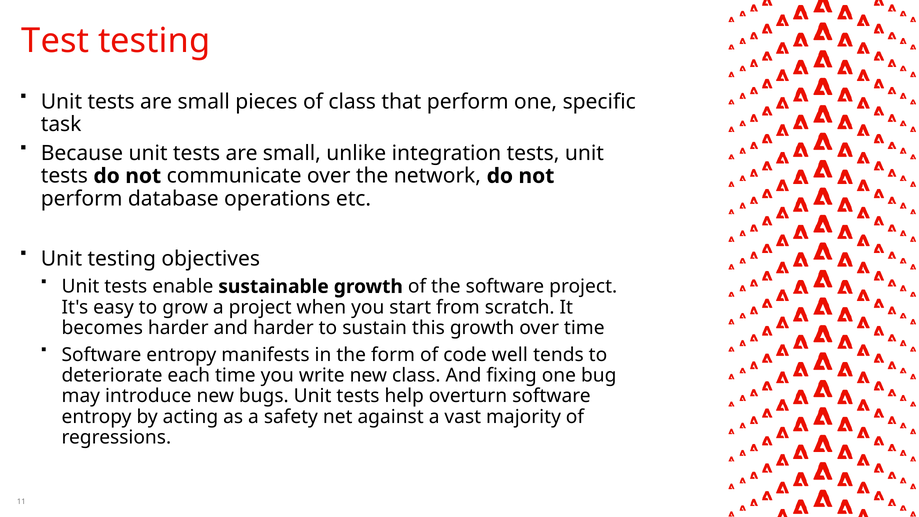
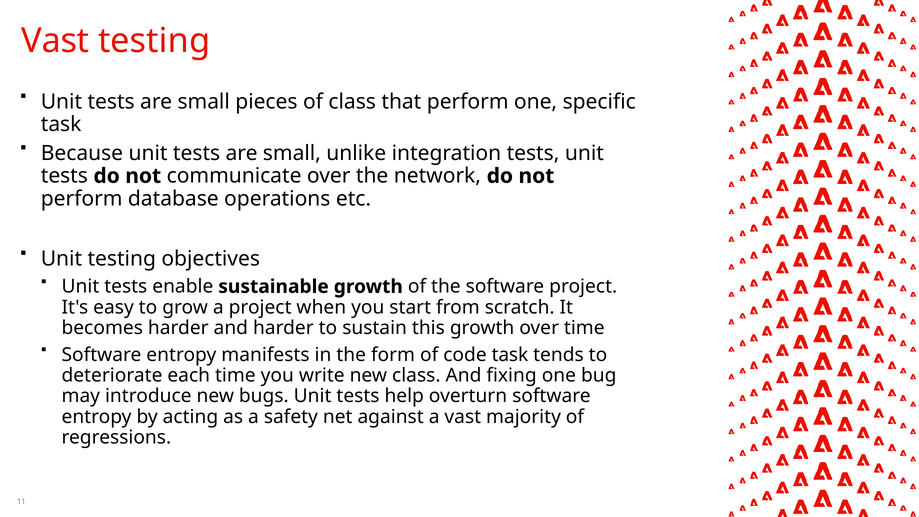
Test at (55, 41): Test -> Vast
code well: well -> task
